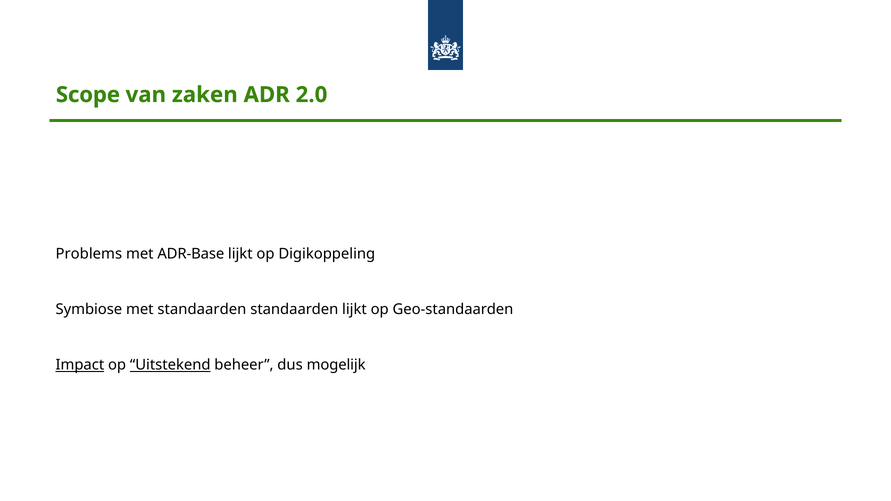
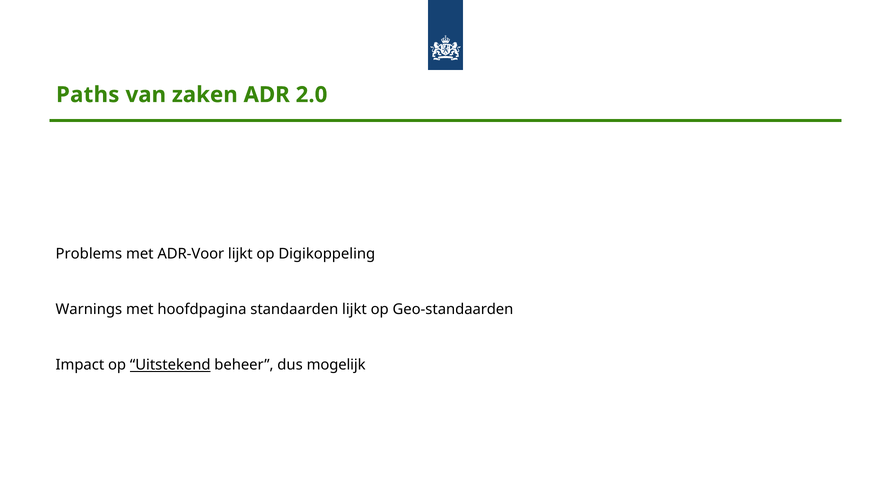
Scope: Scope -> Paths
ADR-Base: ADR-Base -> ADR-Voor
Symbiose: Symbiose -> Warnings
met standaarden: standaarden -> hoofdpagina
Impact underline: present -> none
